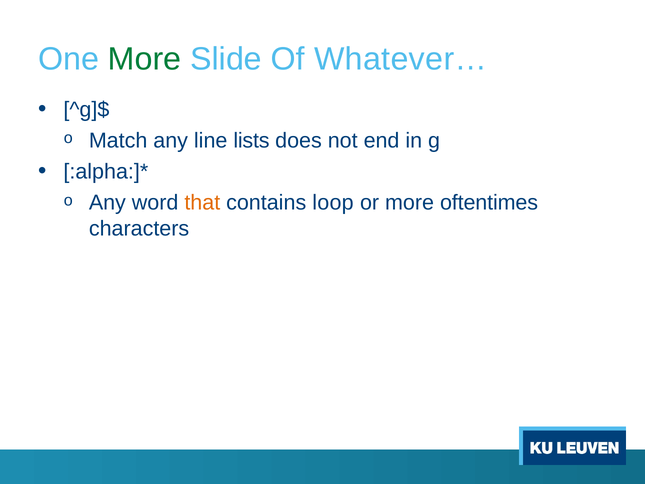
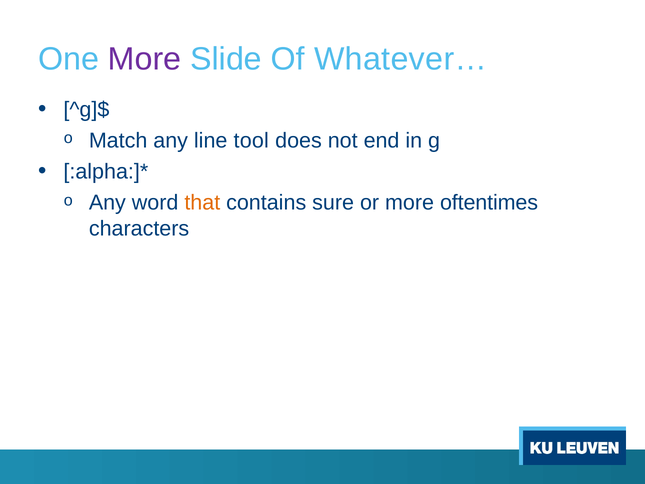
More at (145, 59) colour: green -> purple
lists: lists -> tool
loop: loop -> sure
